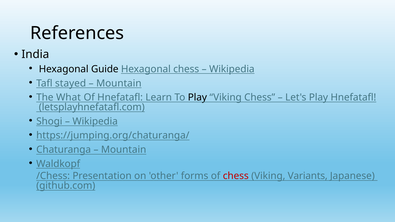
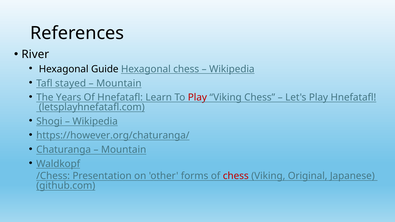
India: India -> River
What: What -> Years
Play at (197, 98) colour: black -> red
https://jumping.org/chaturanga/: https://jumping.org/chaturanga/ -> https://however.org/chaturanga/
Variants: Variants -> Original
